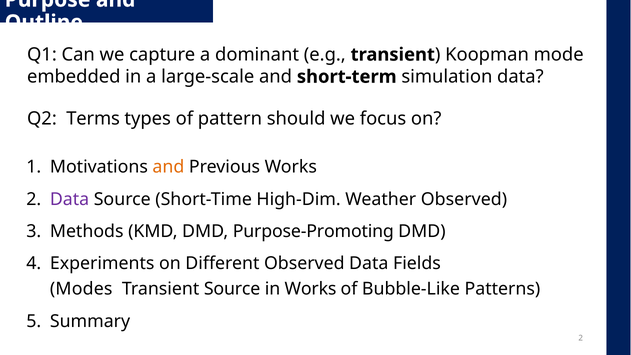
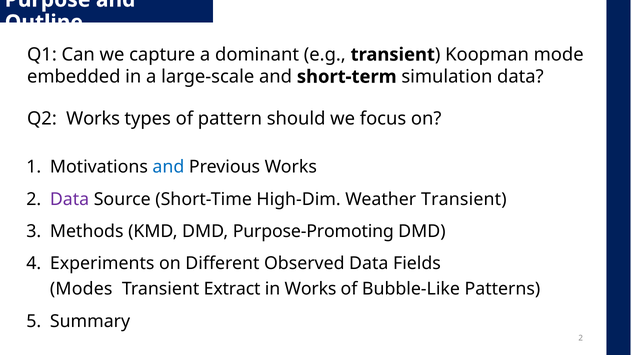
Q2 Terms: Terms -> Works
and at (168, 167) colour: orange -> blue
Weather Observed: Observed -> Transient
Transient Source: Source -> Extract
